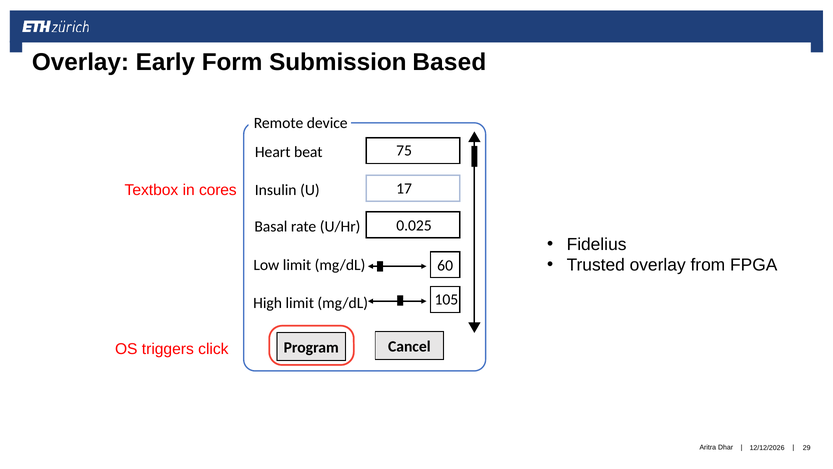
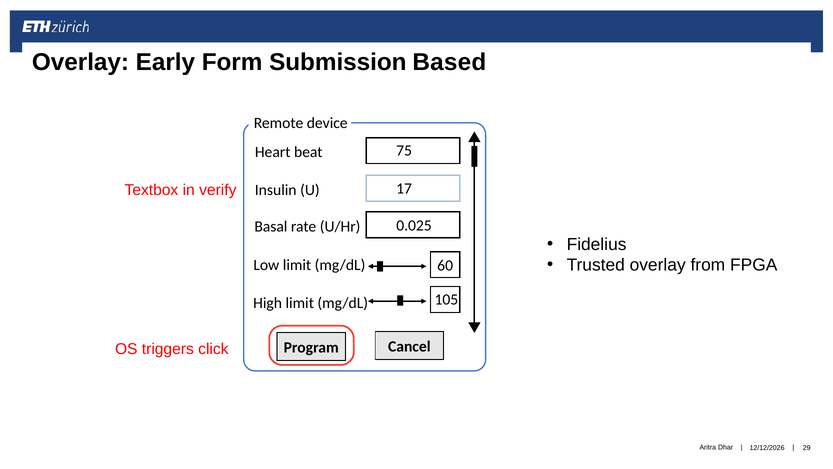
cores: cores -> verify
